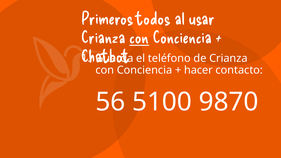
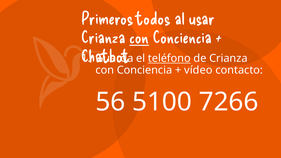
teléfono underline: none -> present
hacer: hacer -> vídeo
9870: 9870 -> 7266
